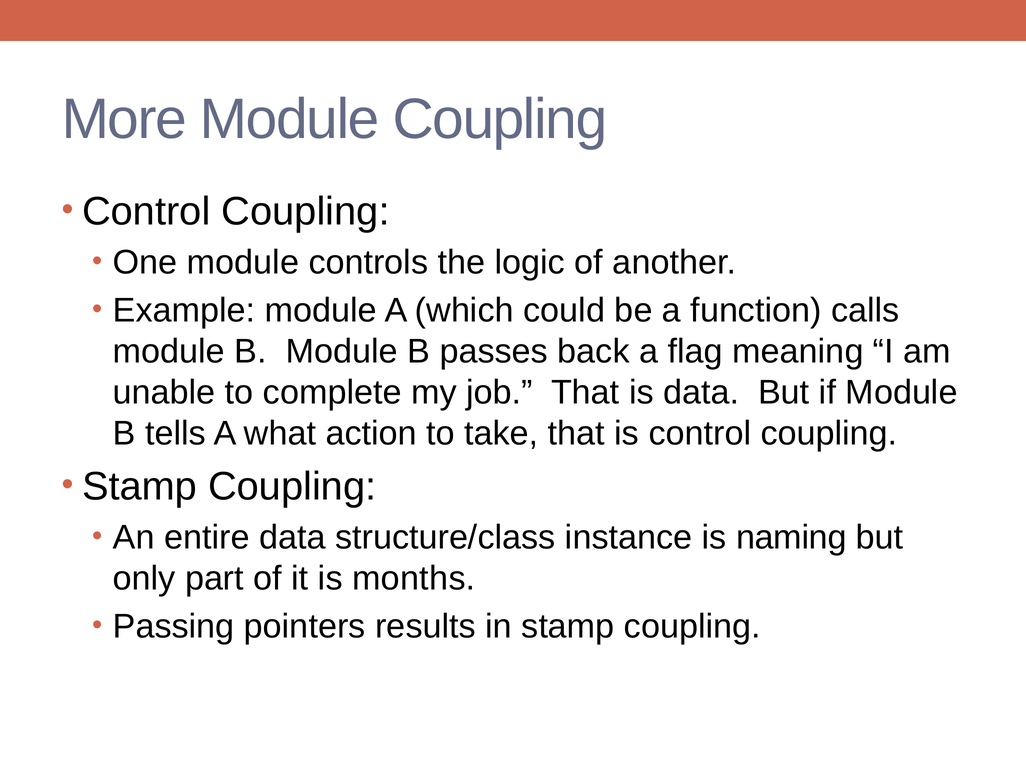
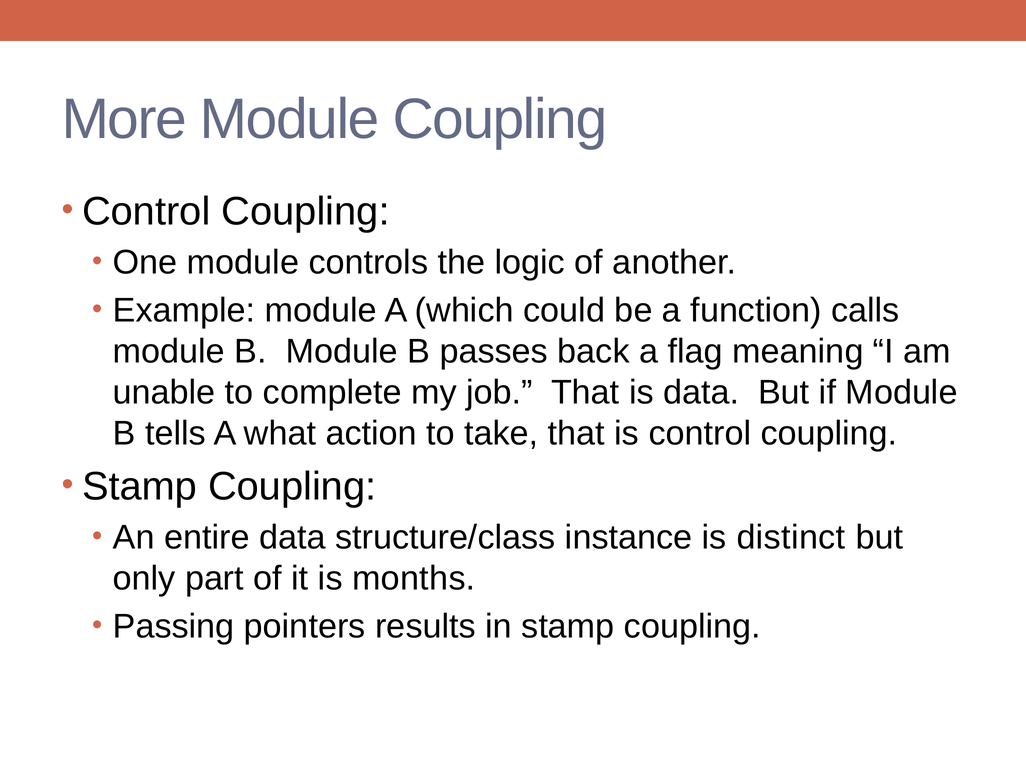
naming: naming -> distinct
